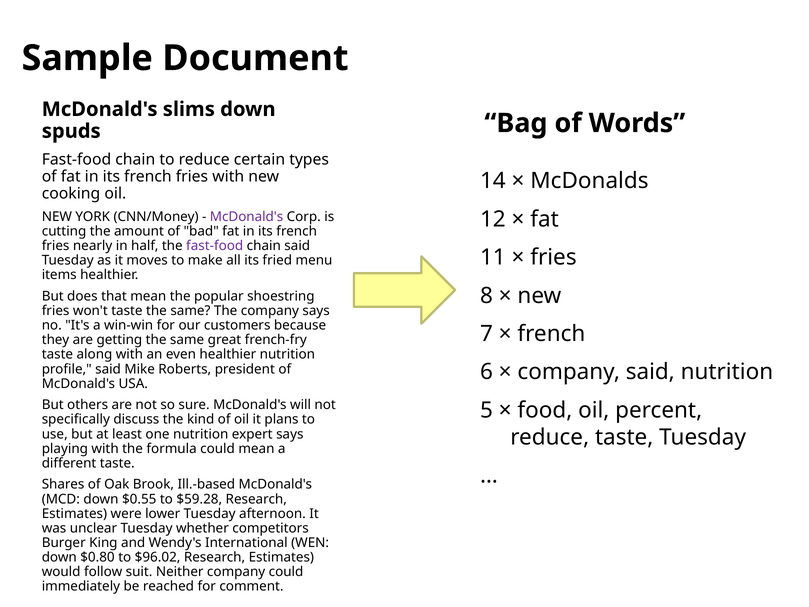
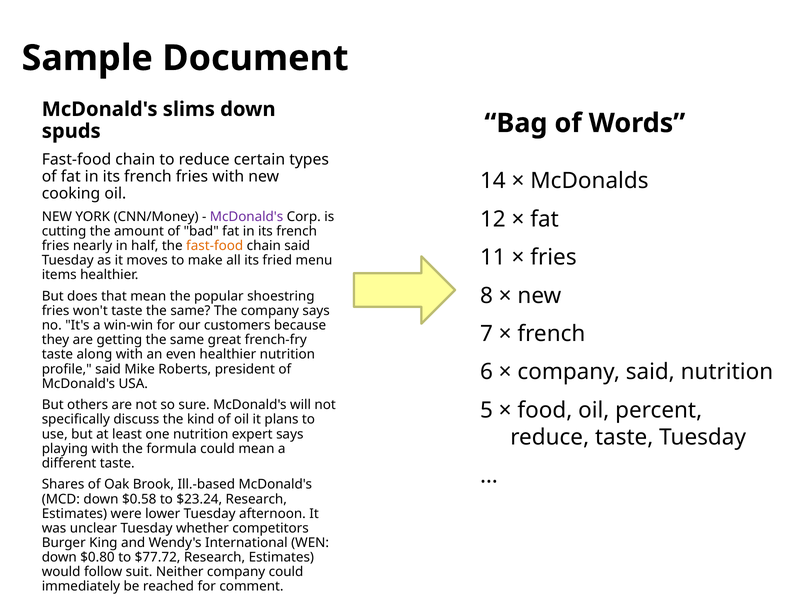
fast-food at (215, 246) colour: purple -> orange
$0.55: $0.55 -> $0.58
$59.28: $59.28 -> $23.24
$96.02: $96.02 -> $77.72
